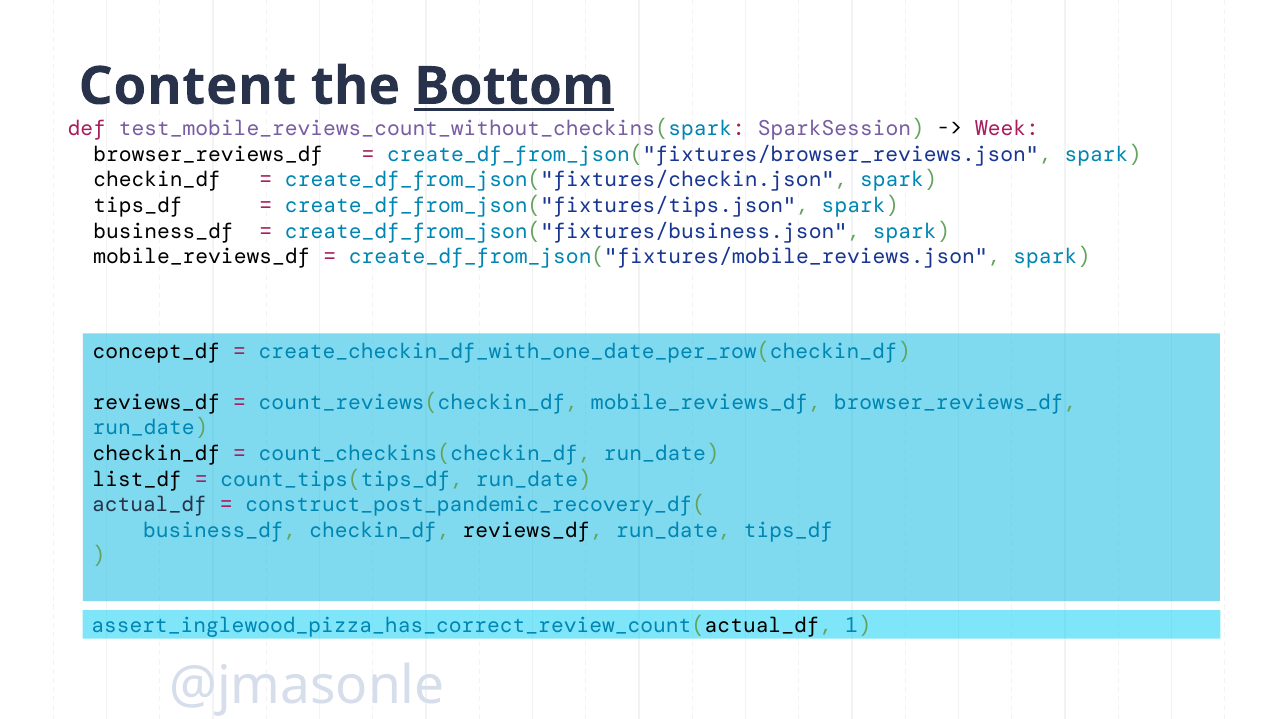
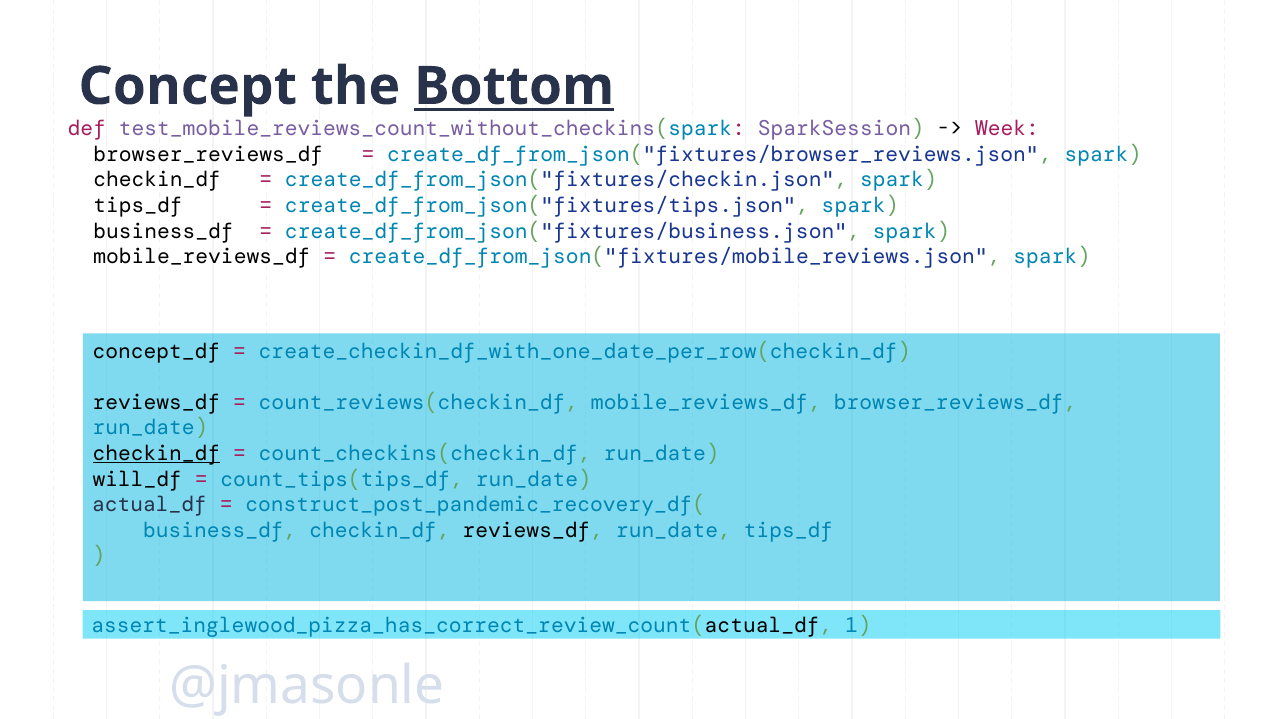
Content: Content -> Concept
checkin_df at (156, 453) underline: none -> present
list_df: list_df -> will_df
